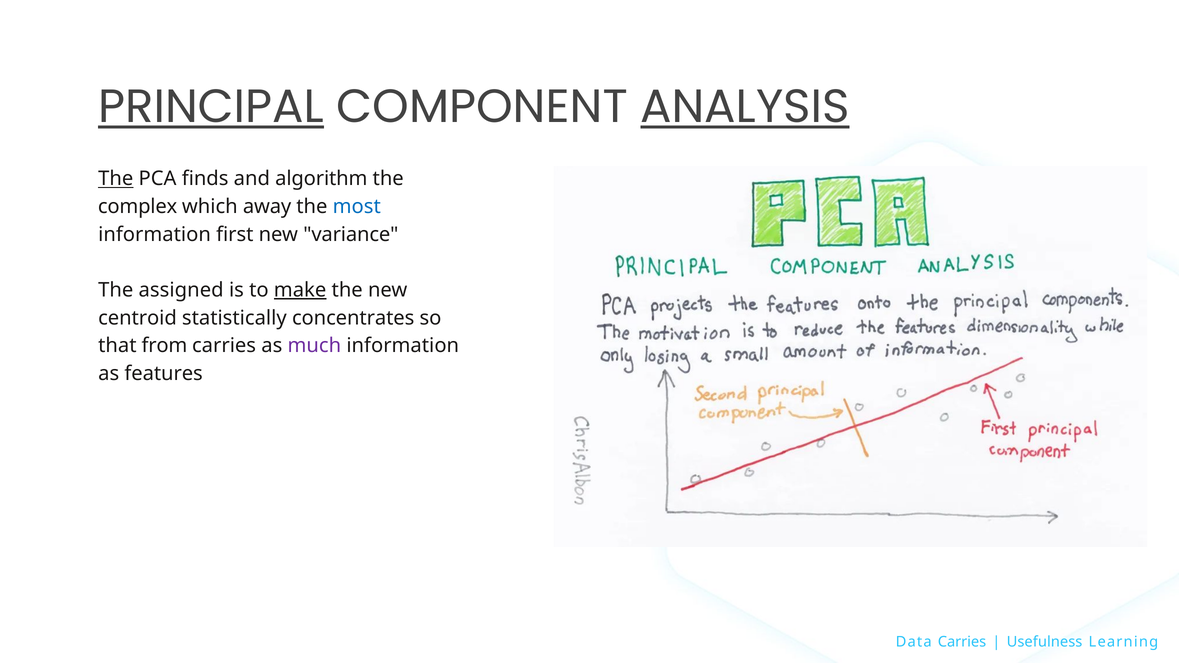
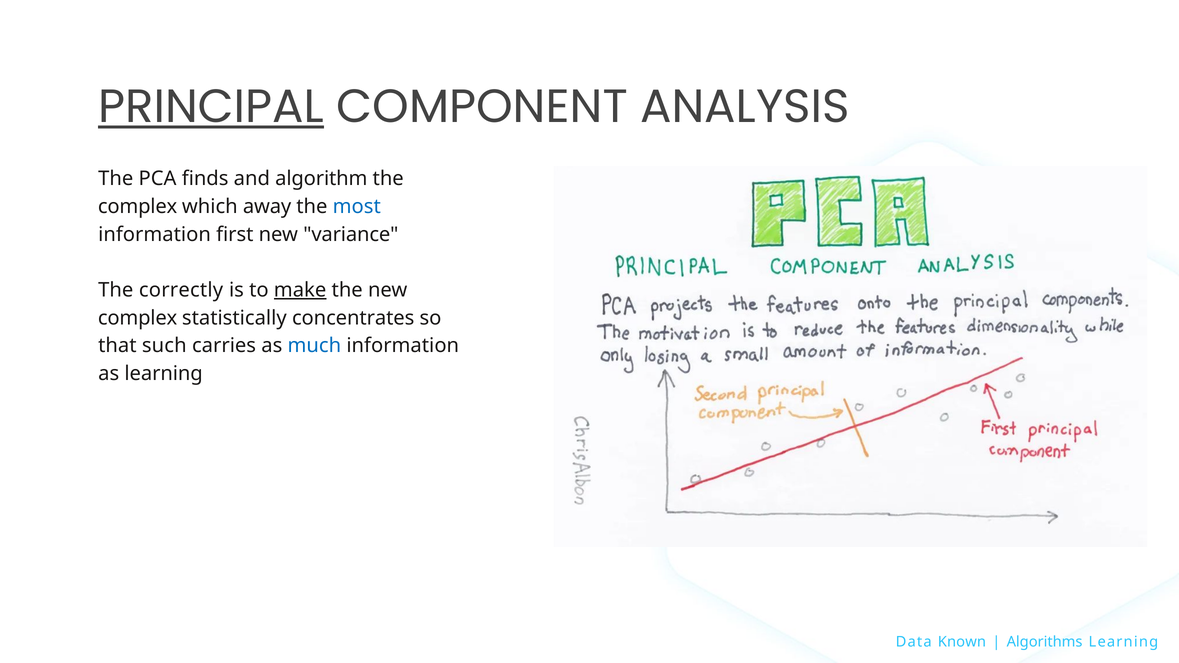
ANALYSIS underline: present -> none
The at (116, 179) underline: present -> none
assigned: assigned -> correctly
centroid at (138, 318): centroid -> complex
from: from -> such
much colour: purple -> blue
as features: features -> learning
Data Carries: Carries -> Known
Usefulness: Usefulness -> Algorithms
